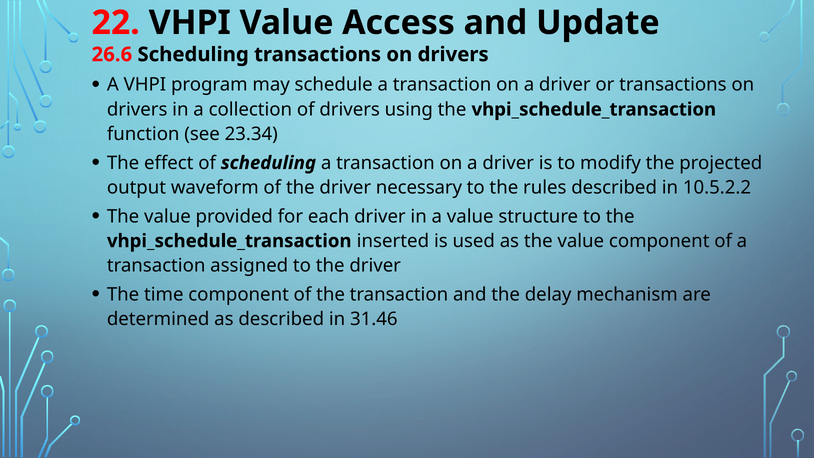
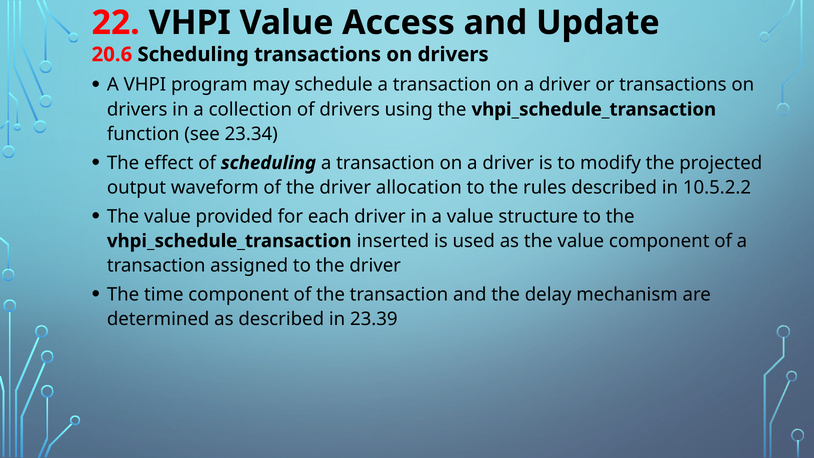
26.6: 26.6 -> 20.6
necessary: necessary -> allocation
31.46: 31.46 -> 23.39
